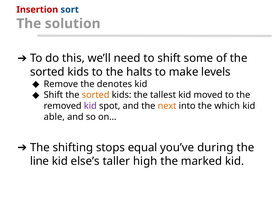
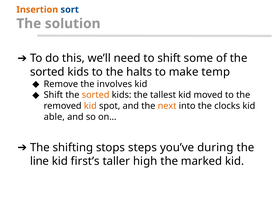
Insertion colour: red -> orange
levels: levels -> temp
denotes: denotes -> involves
kid at (90, 106) colour: purple -> orange
which: which -> clocks
equal: equal -> steps
else’s: else’s -> first’s
